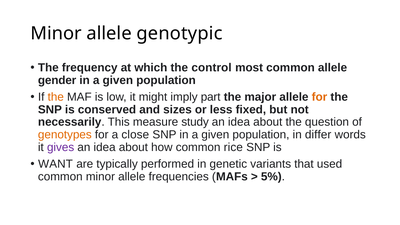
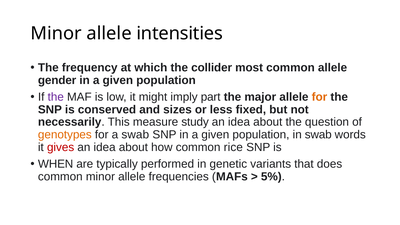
genotypic: genotypic -> intensities
control: control -> collider
the at (56, 97) colour: orange -> purple
a close: close -> swab
in differ: differ -> swab
gives colour: purple -> red
WANT: WANT -> WHEN
used: used -> does
